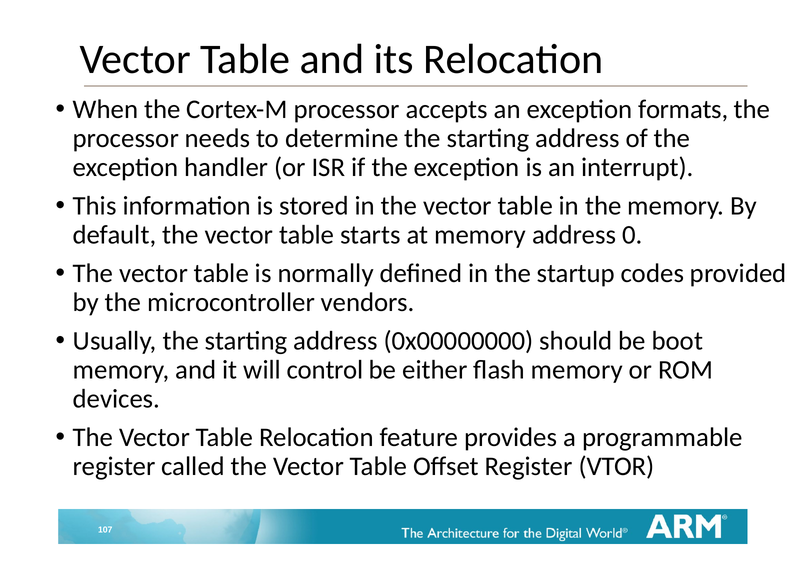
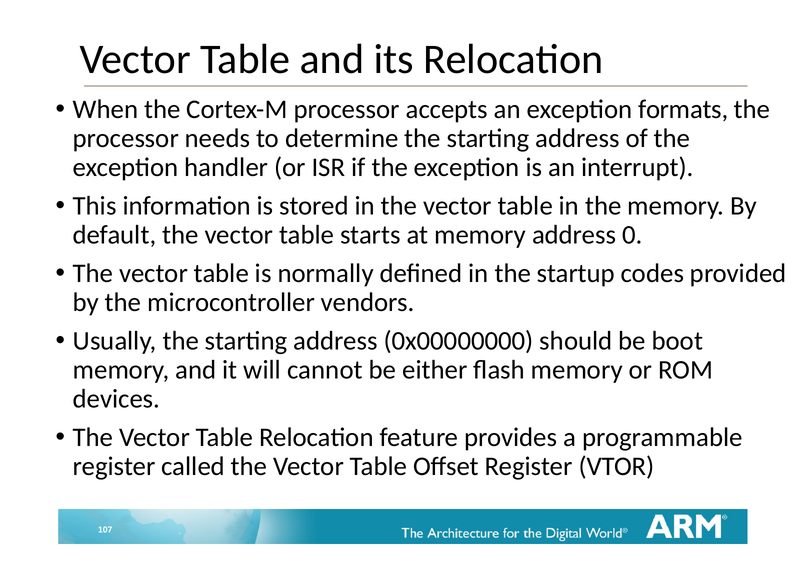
control: control -> cannot
